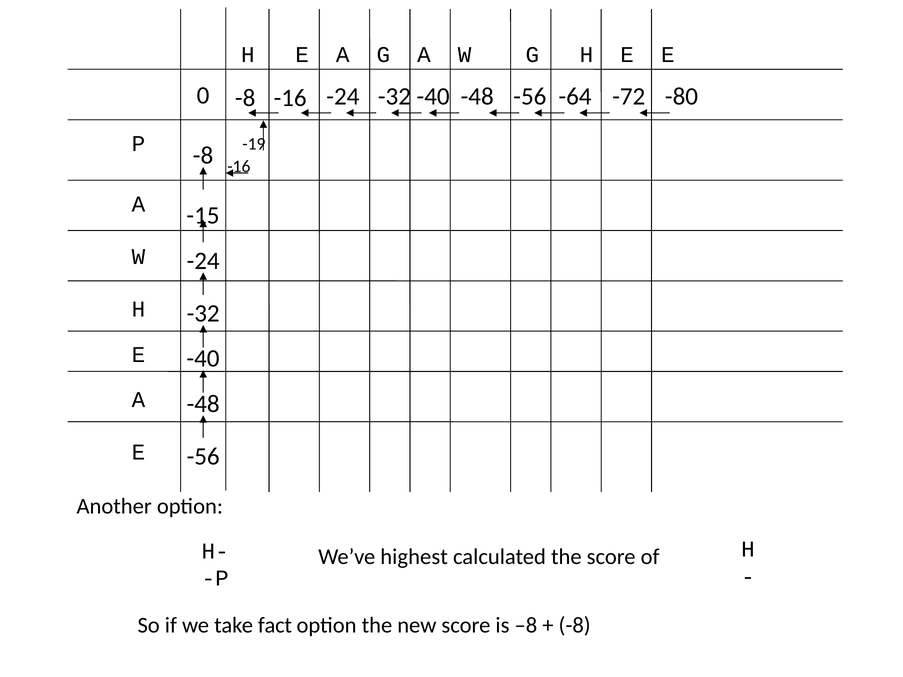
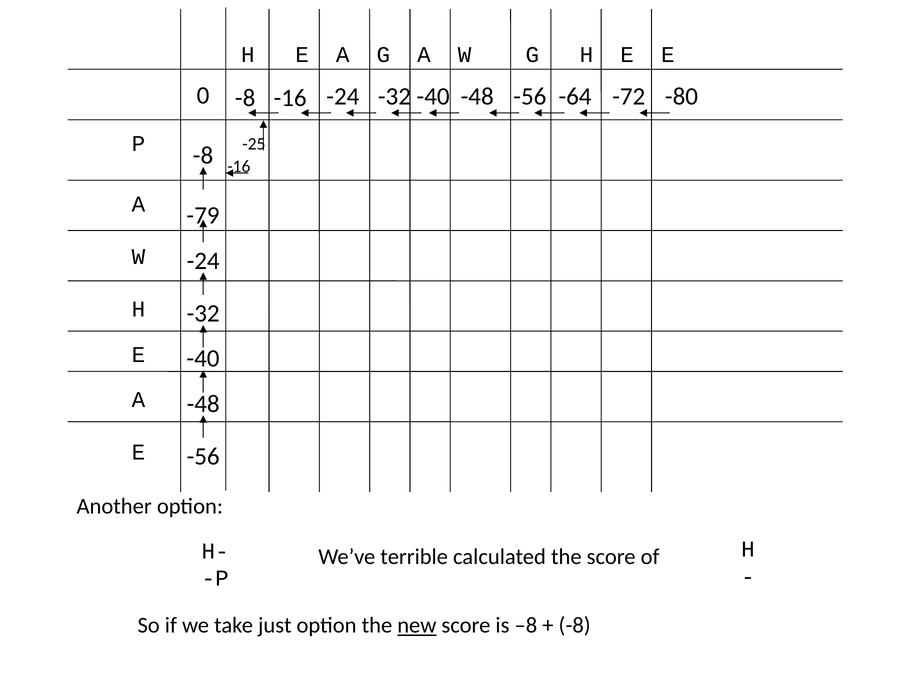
-19: -19 -> -25
-15: -15 -> -79
highest: highest -> terrible
fact: fact -> just
new underline: none -> present
